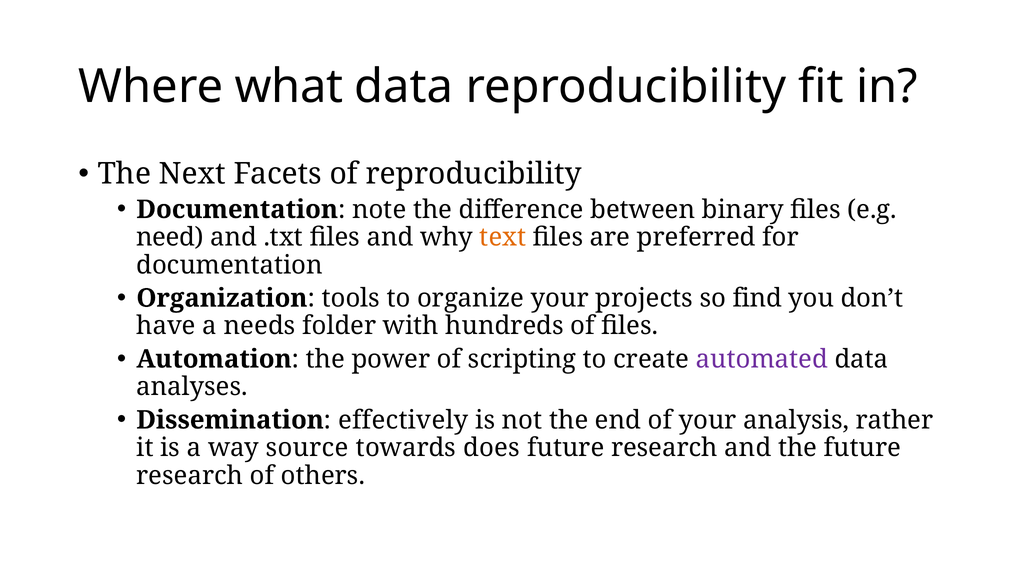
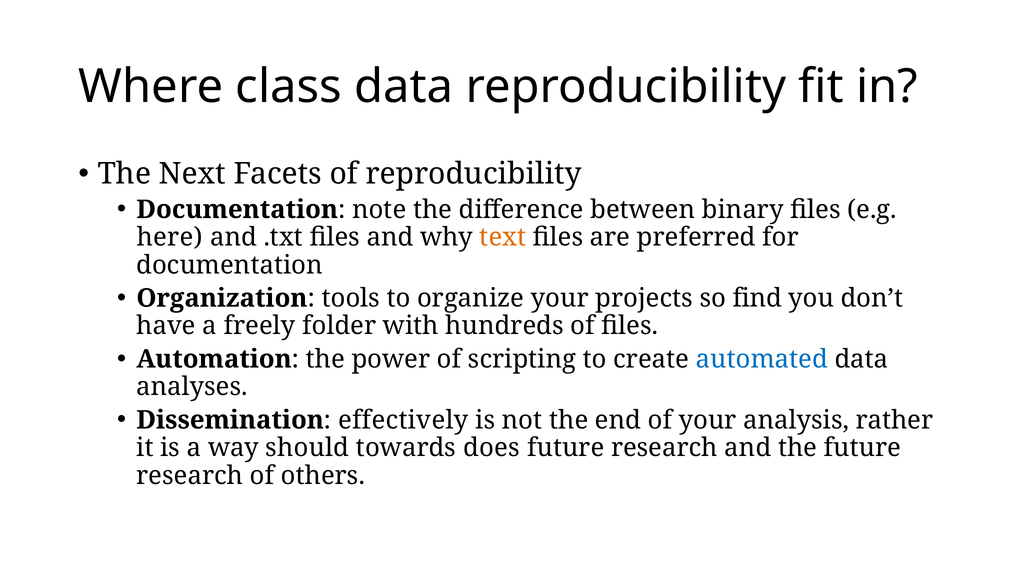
what: what -> class
need: need -> here
needs: needs -> freely
automated colour: purple -> blue
source: source -> should
